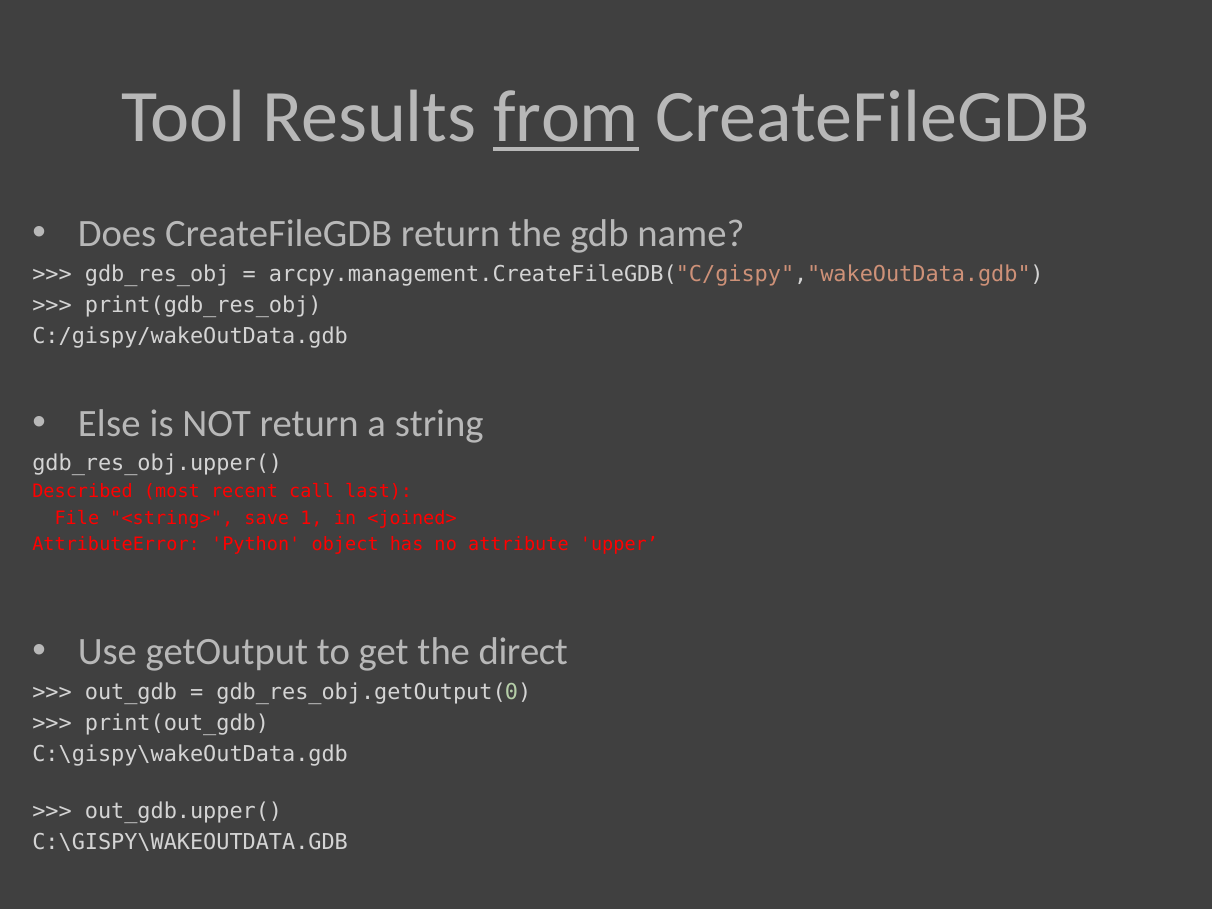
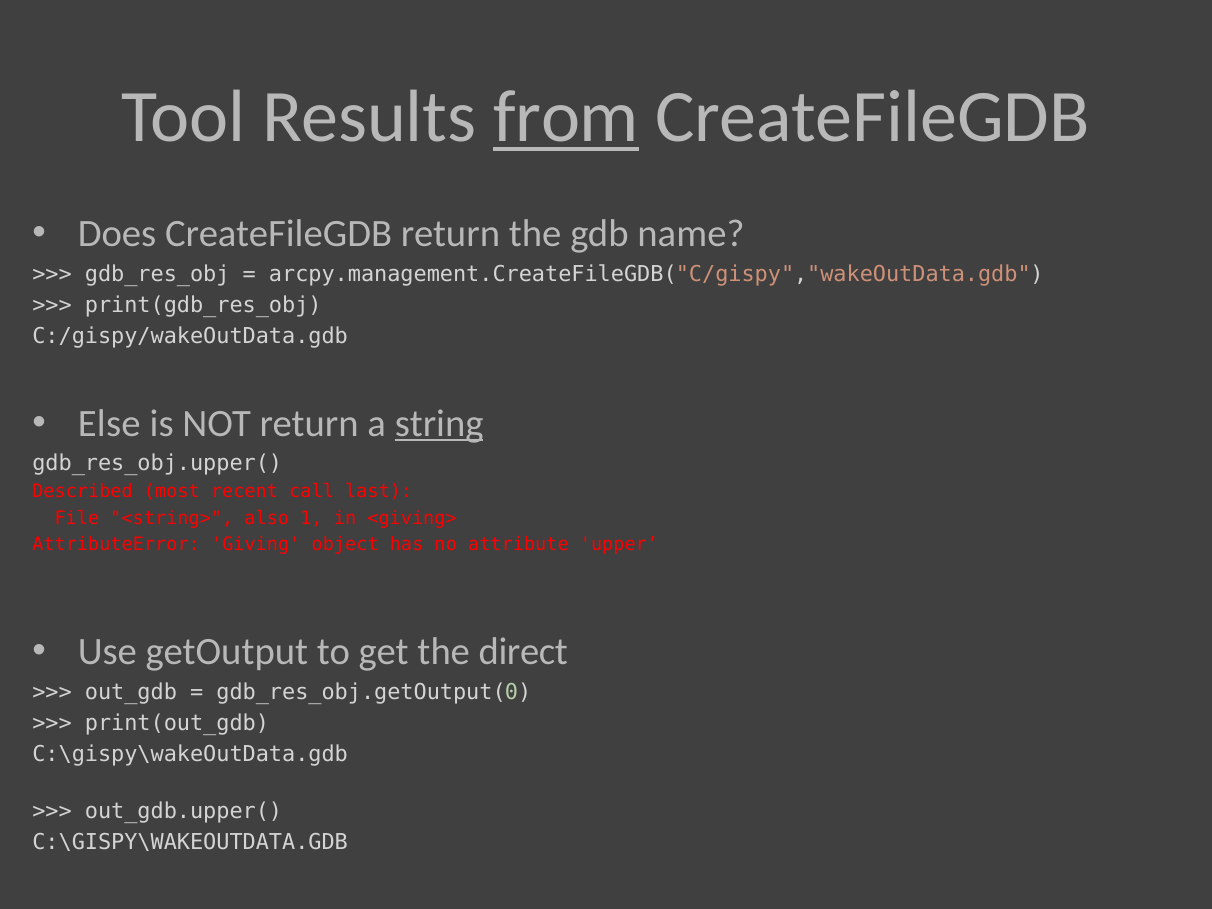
string underline: none -> present
save: save -> also
<joined>: <joined> -> <giving>
Python: Python -> Giving
